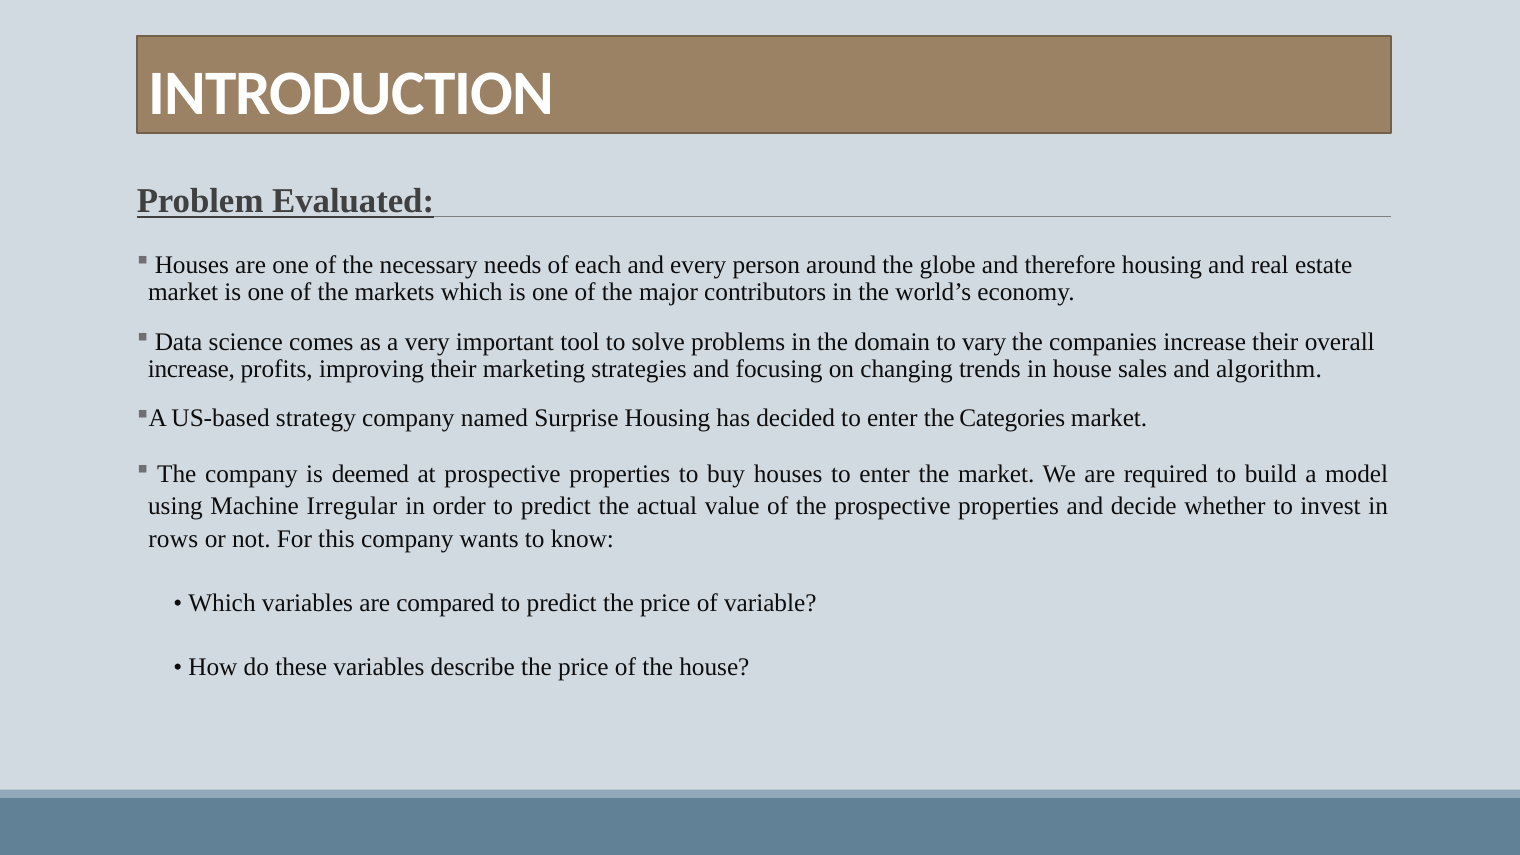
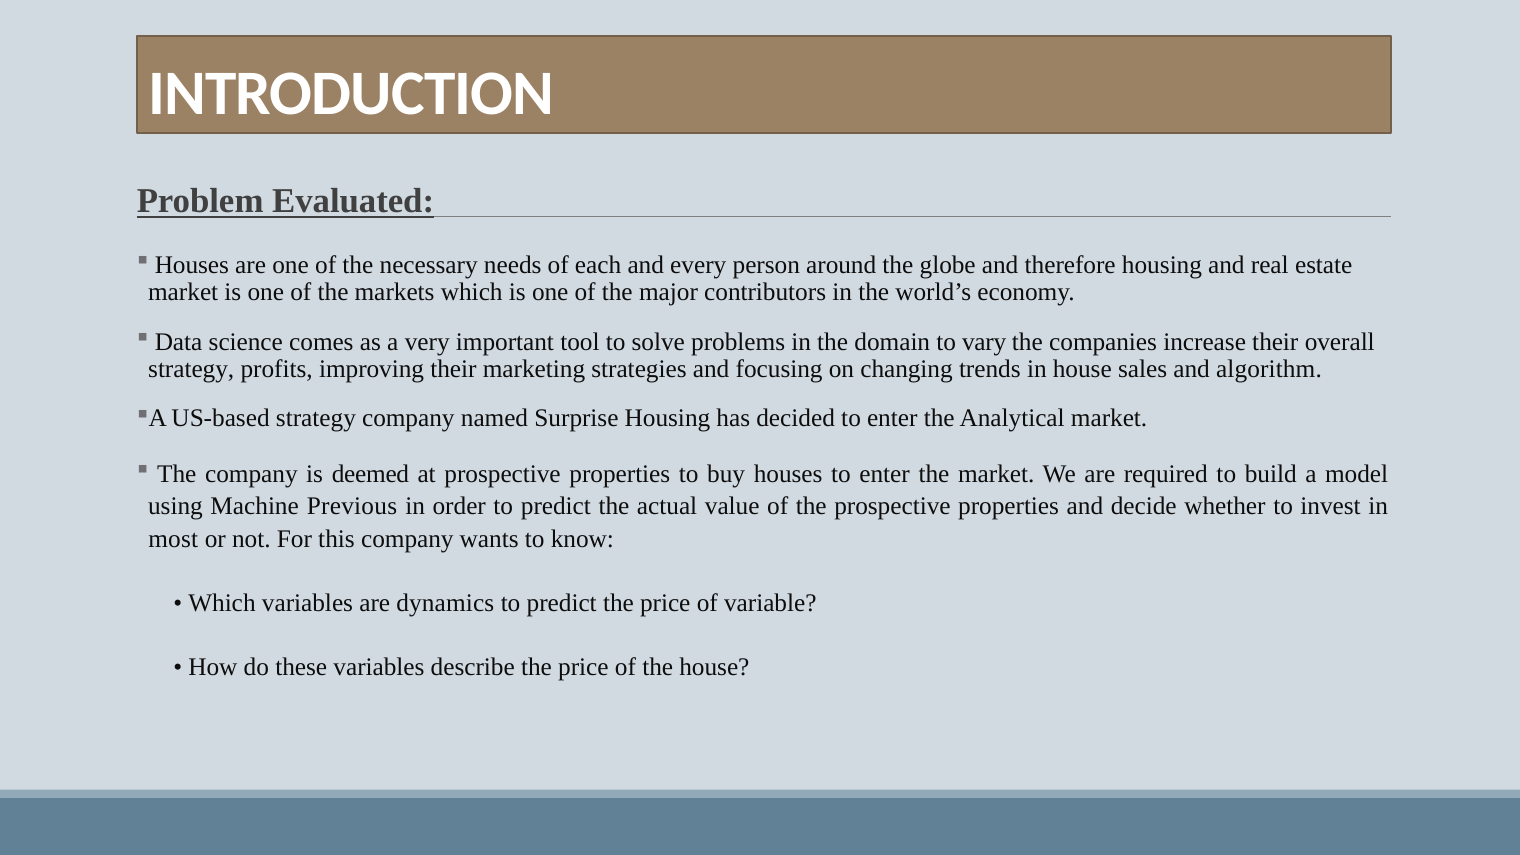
increase at (191, 369): increase -> strategy
Categories: Categories -> Analytical
Irregular: Irregular -> Previous
rows: rows -> most
compared: compared -> dynamics
